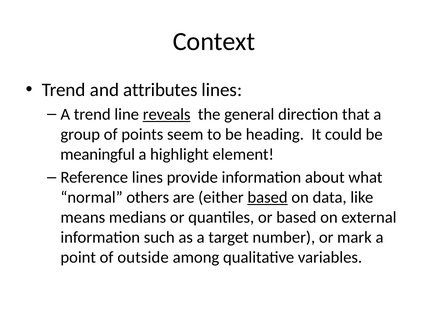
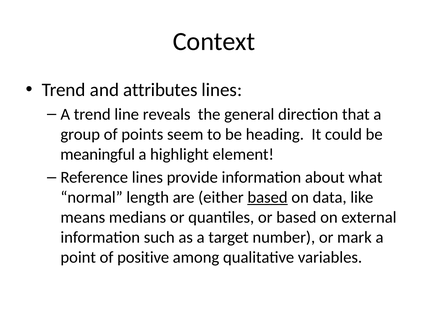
reveals underline: present -> none
others: others -> length
outside: outside -> positive
